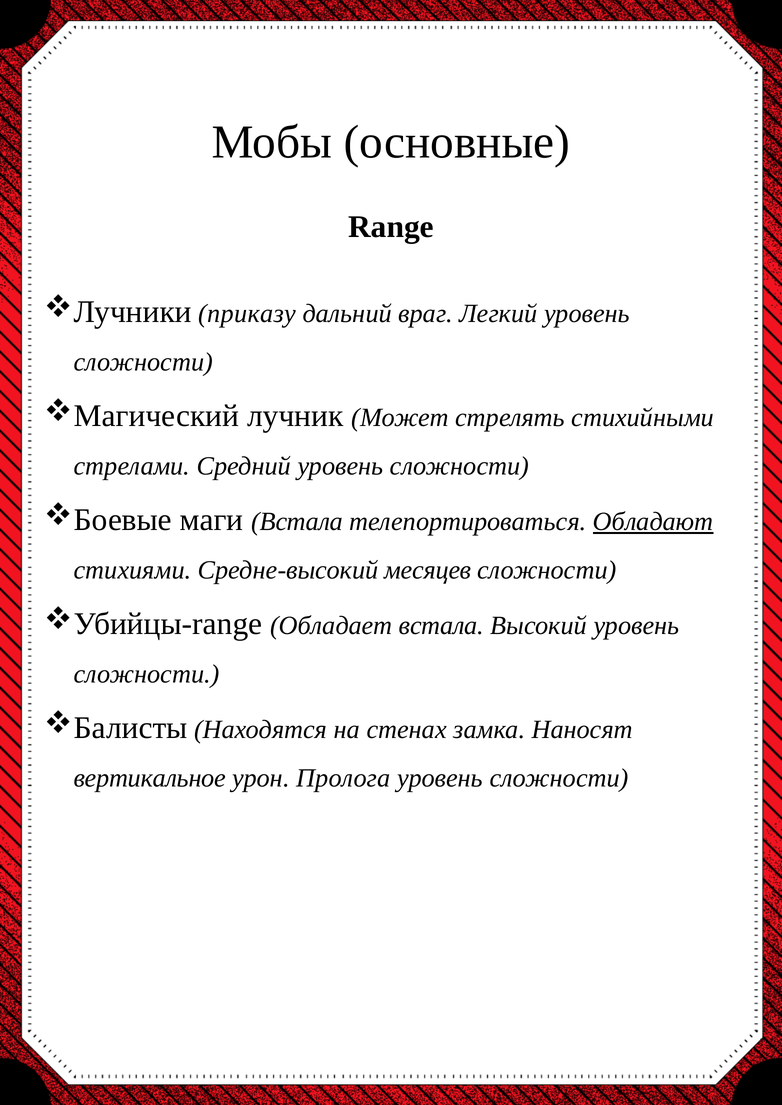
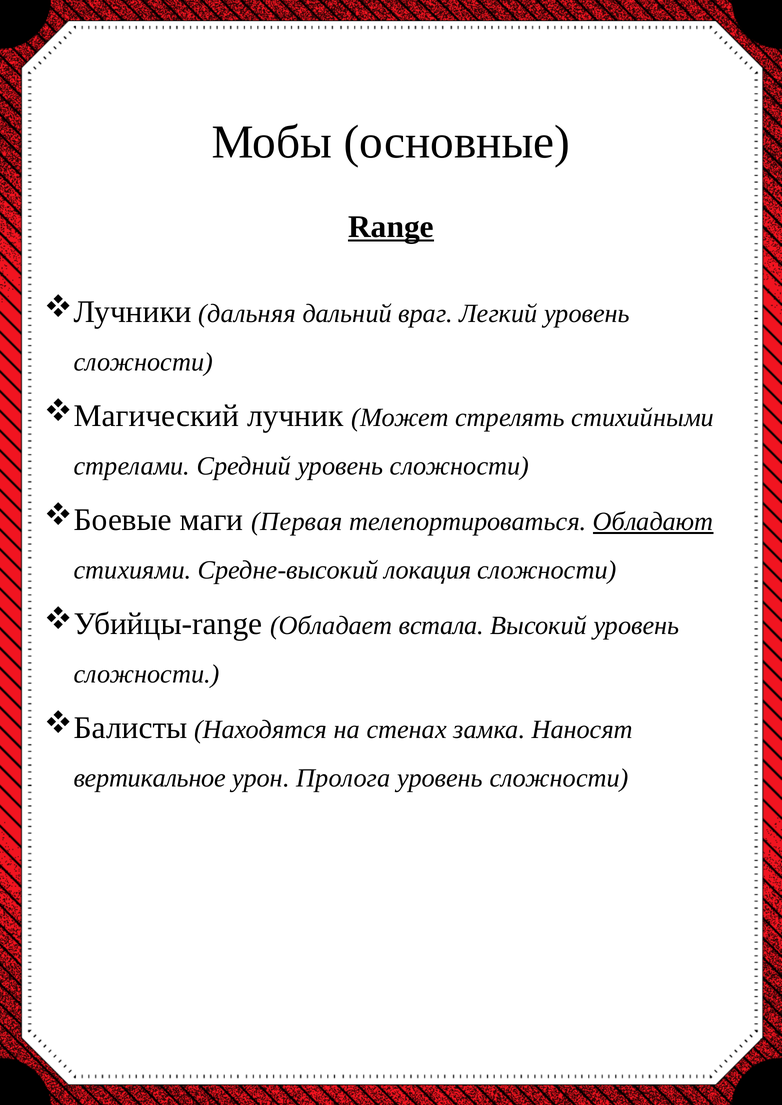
Range underline: none -> present
приказу: приказу -> дальняя
маги Встала: Встала -> Первая
месяцев: месяцев -> локация
